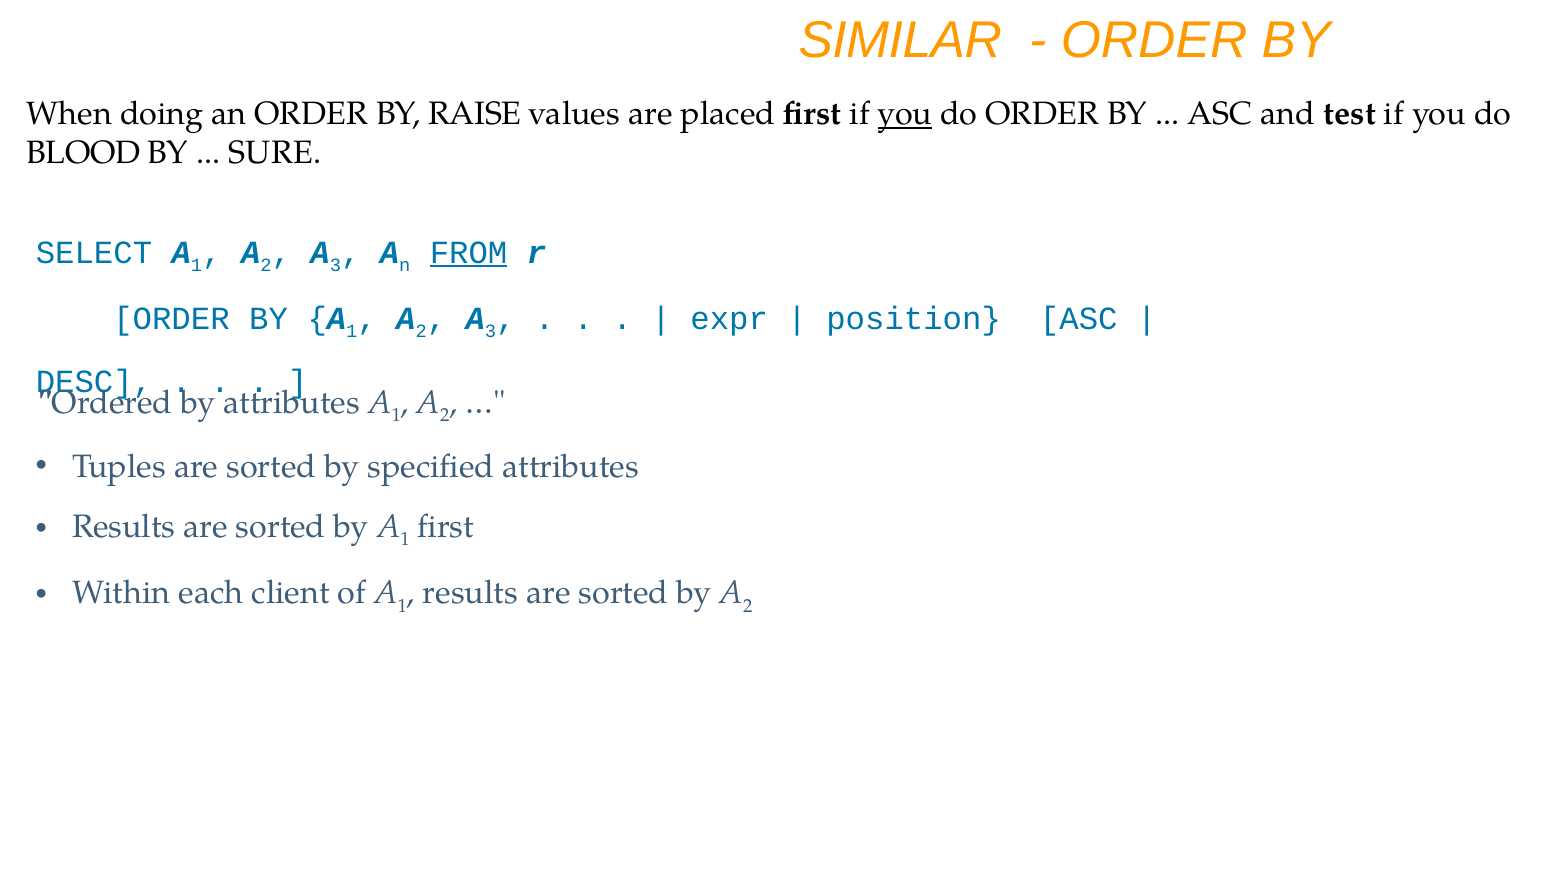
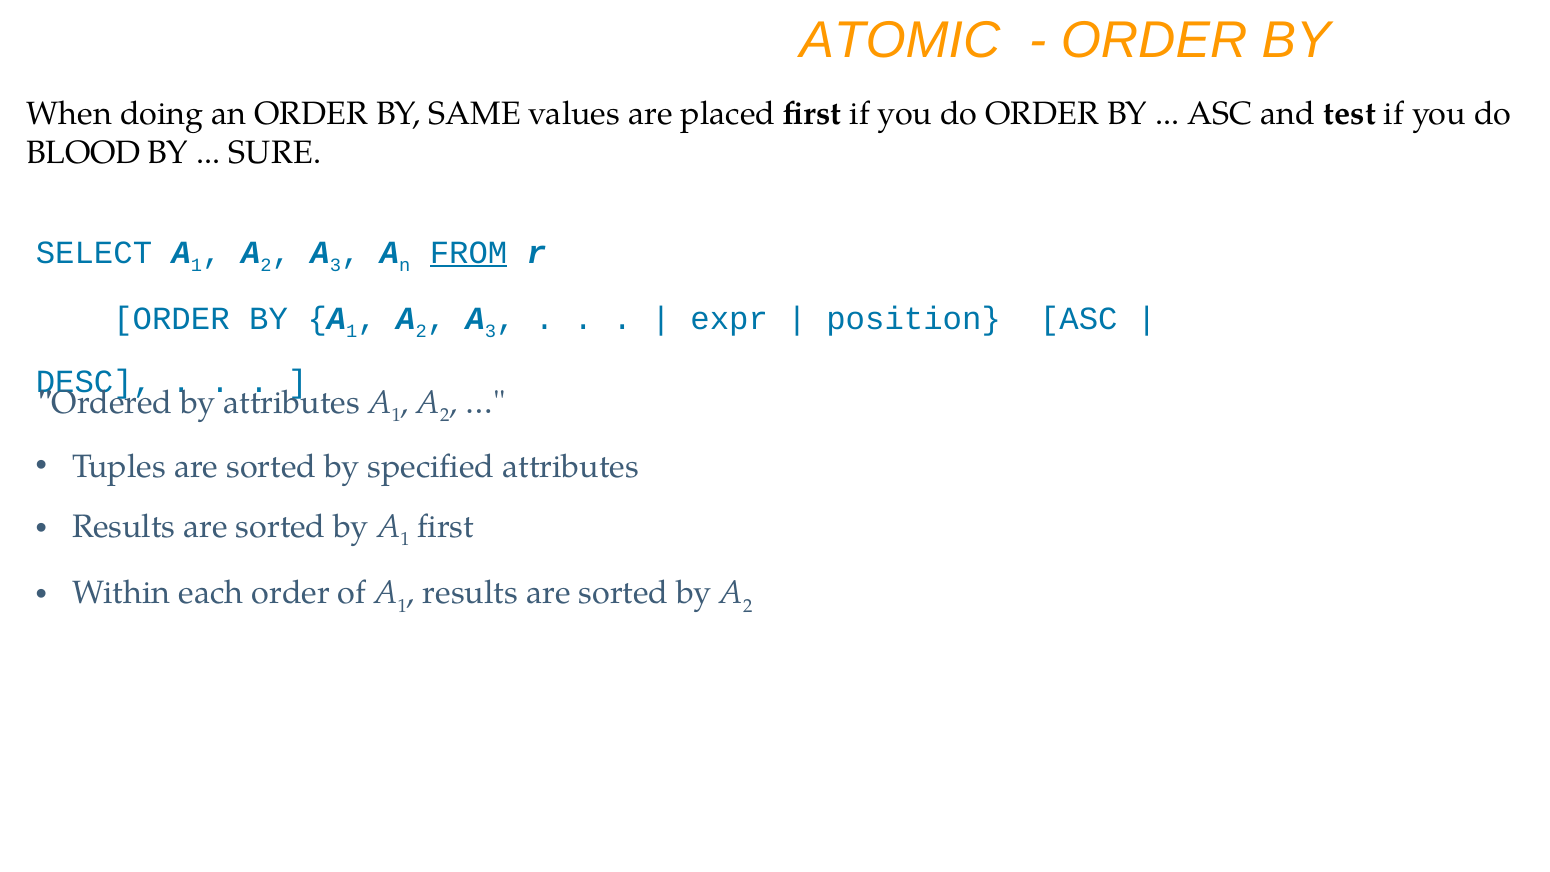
SIMILAR: SIMILAR -> ATOMIC
RAISE: RAISE -> SAME
you at (905, 114) underline: present -> none
each client: client -> order
